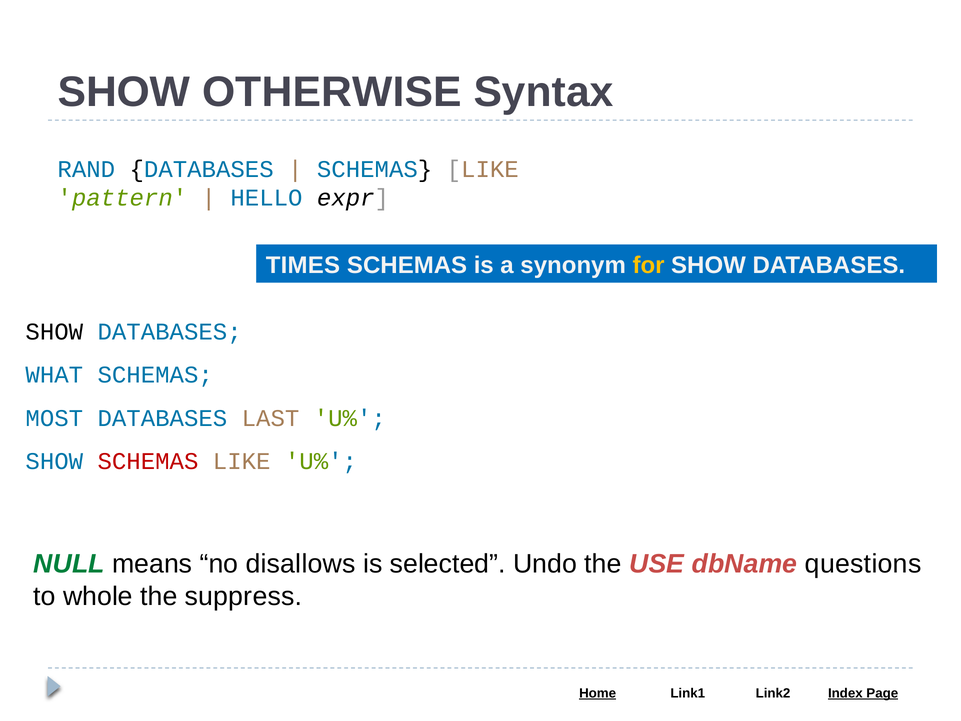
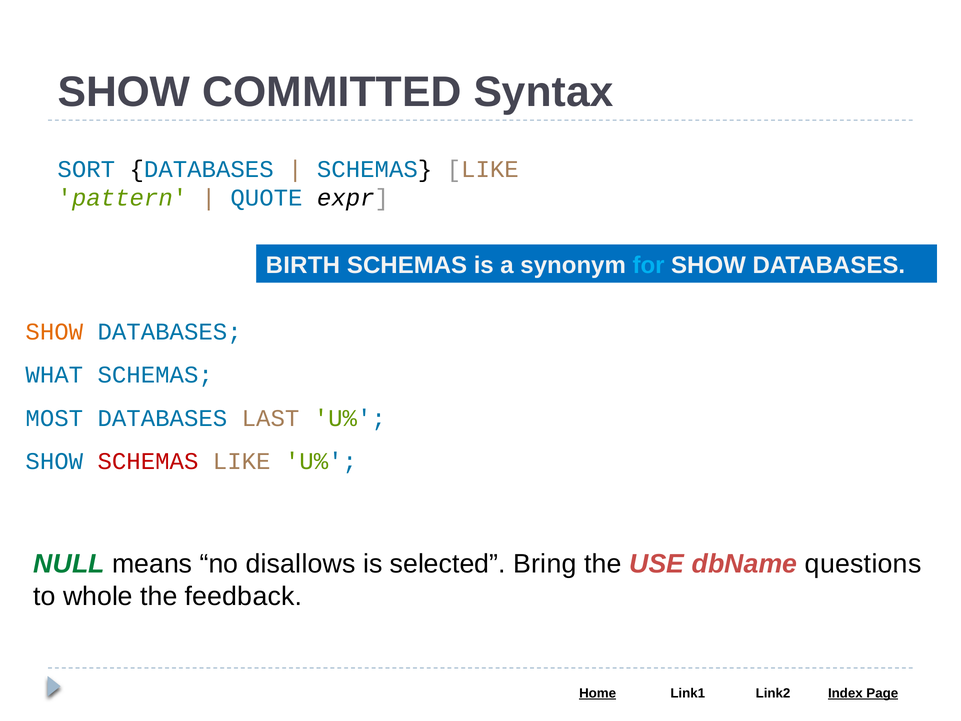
OTHERWISE: OTHERWISE -> COMMITTED
RAND: RAND -> SORT
HELLO: HELLO -> QUOTE
TIMES: TIMES -> BIRTH
for colour: yellow -> light blue
SHOW at (54, 332) colour: black -> orange
Undo: Undo -> Bring
suppress: suppress -> feedback
